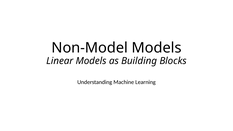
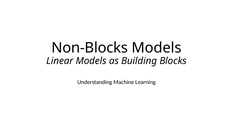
Non-Model: Non-Model -> Non-Blocks
